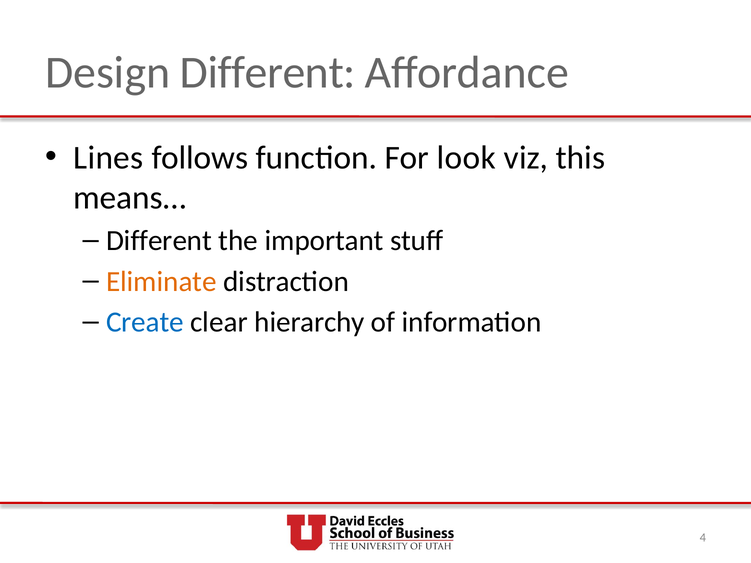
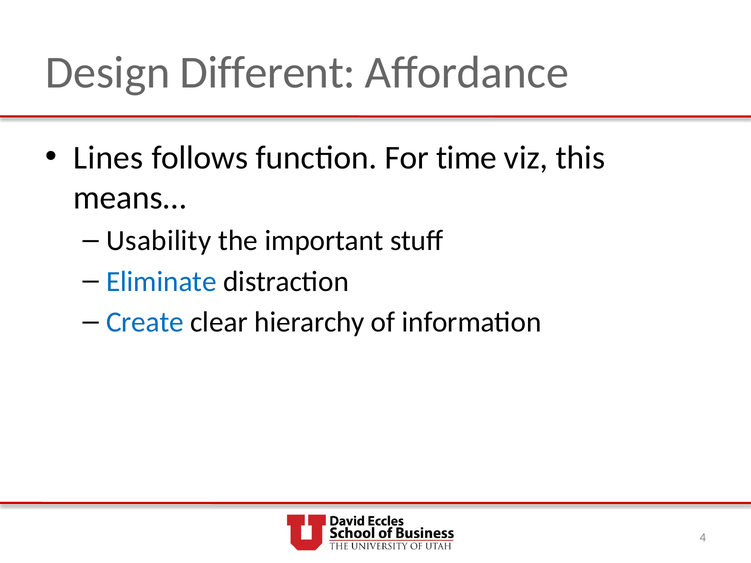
look: look -> time
Different at (159, 241): Different -> Usability
Eliminate colour: orange -> blue
